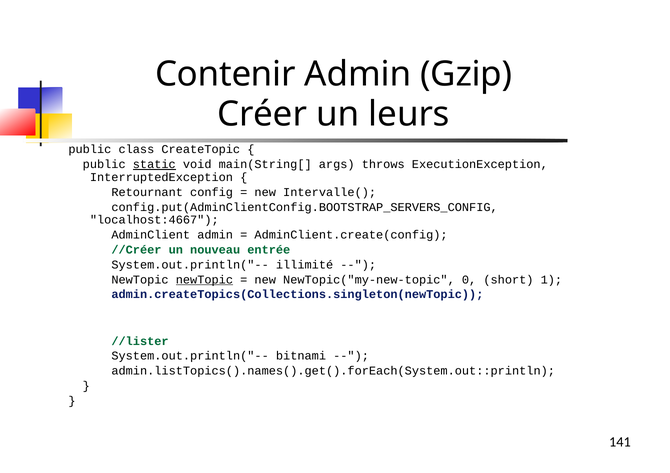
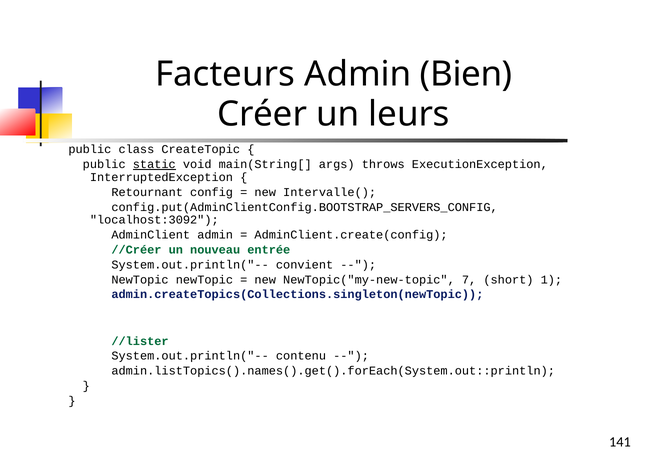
Contenir: Contenir -> Facteurs
Gzip: Gzip -> Bien
localhost:4667: localhost:4667 -> localhost:3092
illimité: illimité -> convient
newTopic at (204, 280) underline: present -> none
0: 0 -> 7
bitnami: bitnami -> contenu
